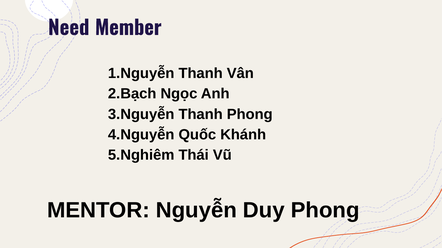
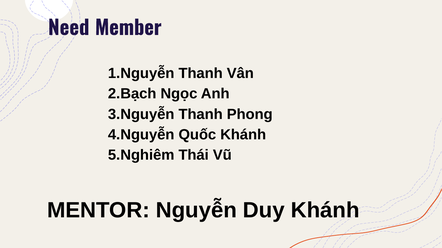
Duy Phong: Phong -> Khánh
